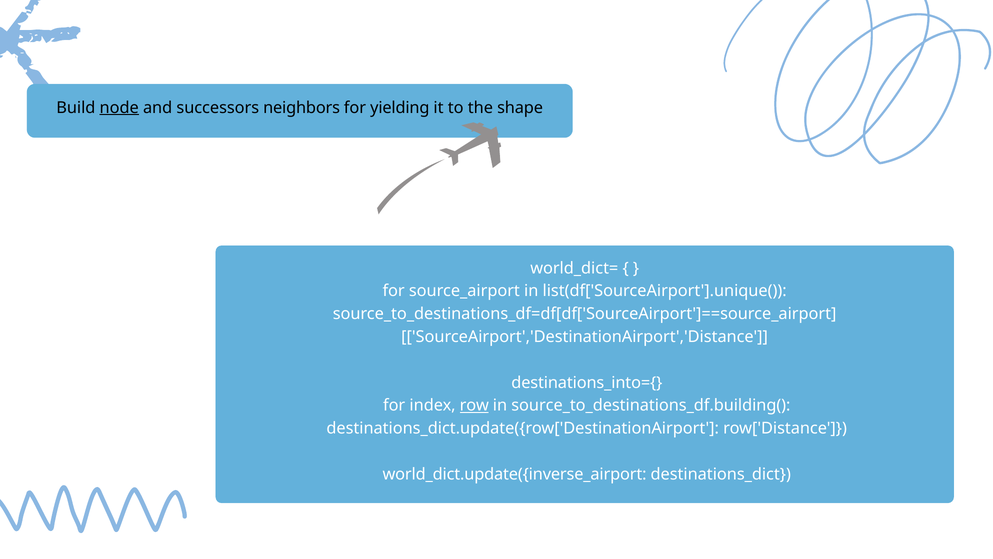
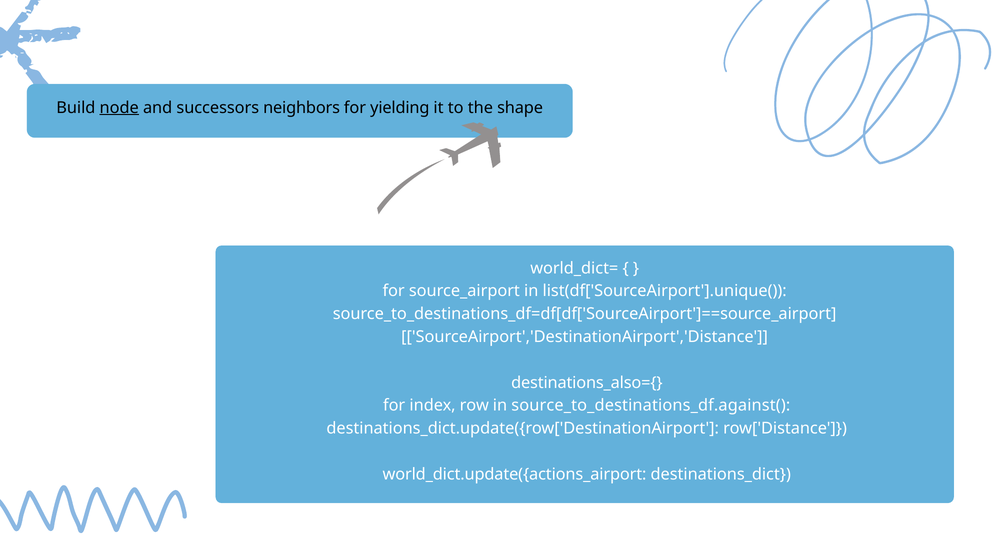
destinations_into={: destinations_into={ -> destinations_also={
row underline: present -> none
source_to_destinations_df.building(: source_to_destinations_df.building( -> source_to_destinations_df.against(
world_dict.update({inverse_airport: world_dict.update({inverse_airport -> world_dict.update({actions_airport
